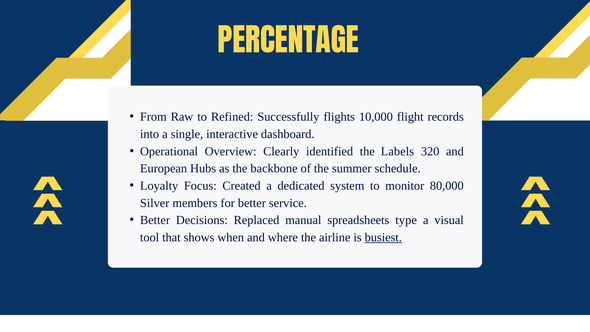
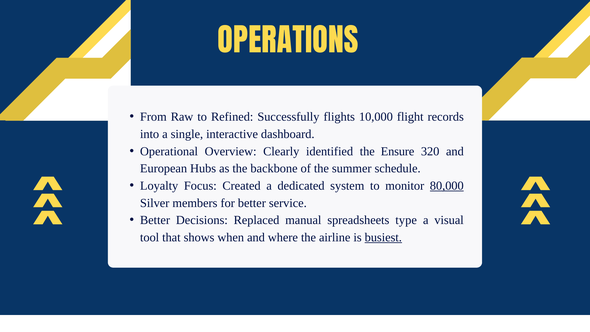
PERCENTAGE: PERCENTAGE -> OPERATIONS
Labels: Labels -> Ensure
80,000 underline: none -> present
